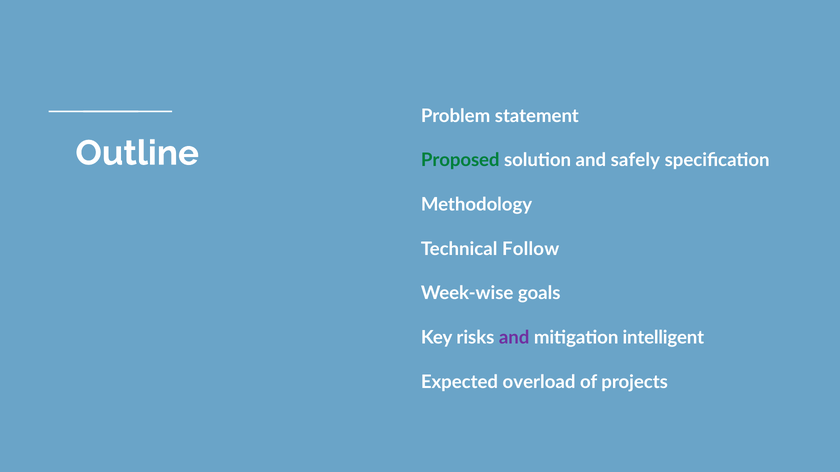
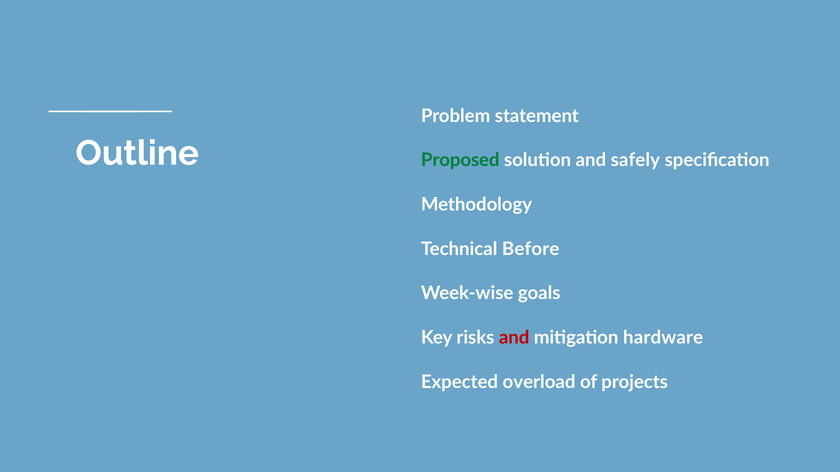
Follow: Follow -> Before
and at (514, 338) colour: purple -> red
intelligent: intelligent -> hardware
